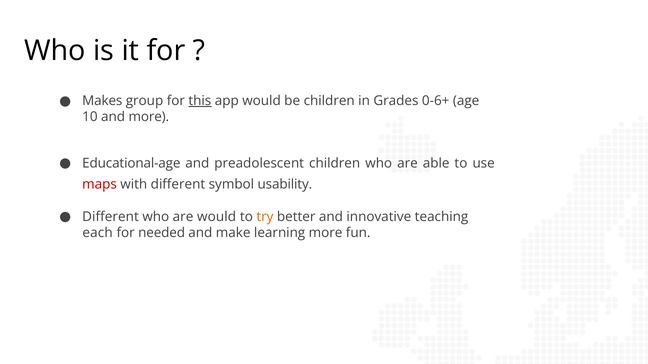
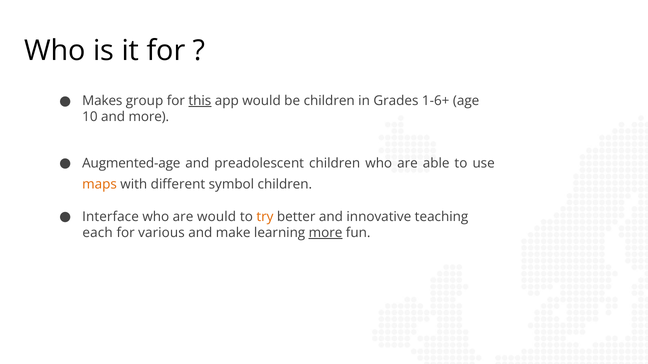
0-6+: 0-6+ -> 1-6+
Educational-age: Educational-age -> Augmented-age
maps colour: red -> orange
symbol usability: usability -> children
Different at (111, 217): Different -> Interface
needed: needed -> various
more at (326, 233) underline: none -> present
